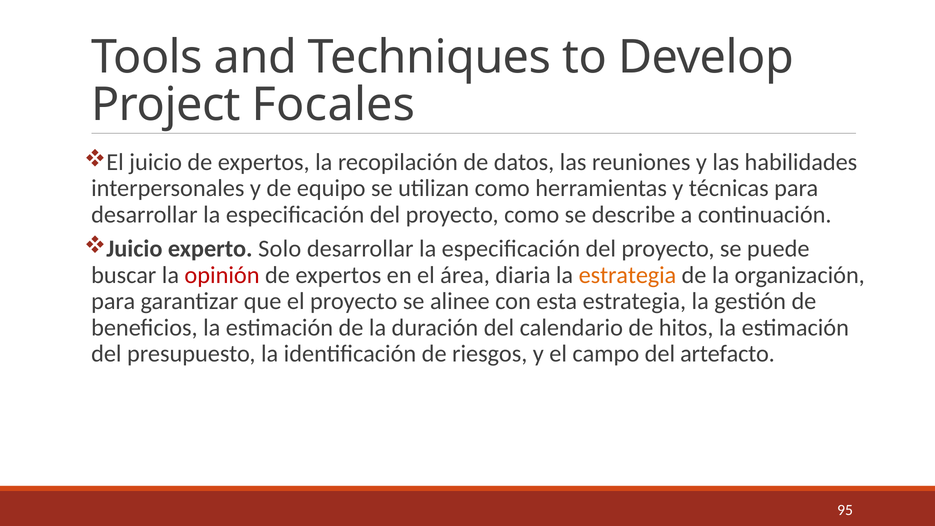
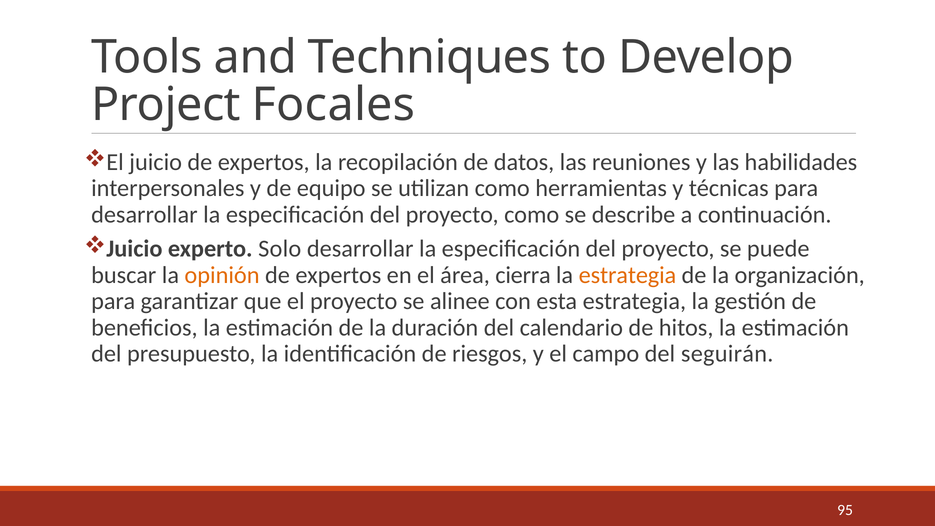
opinión colour: red -> orange
diaria: diaria -> cierra
artefacto: artefacto -> seguirán
